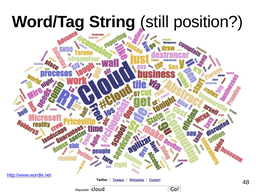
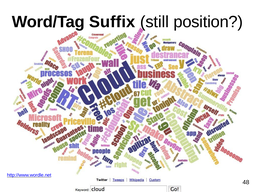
String: String -> Suffix
